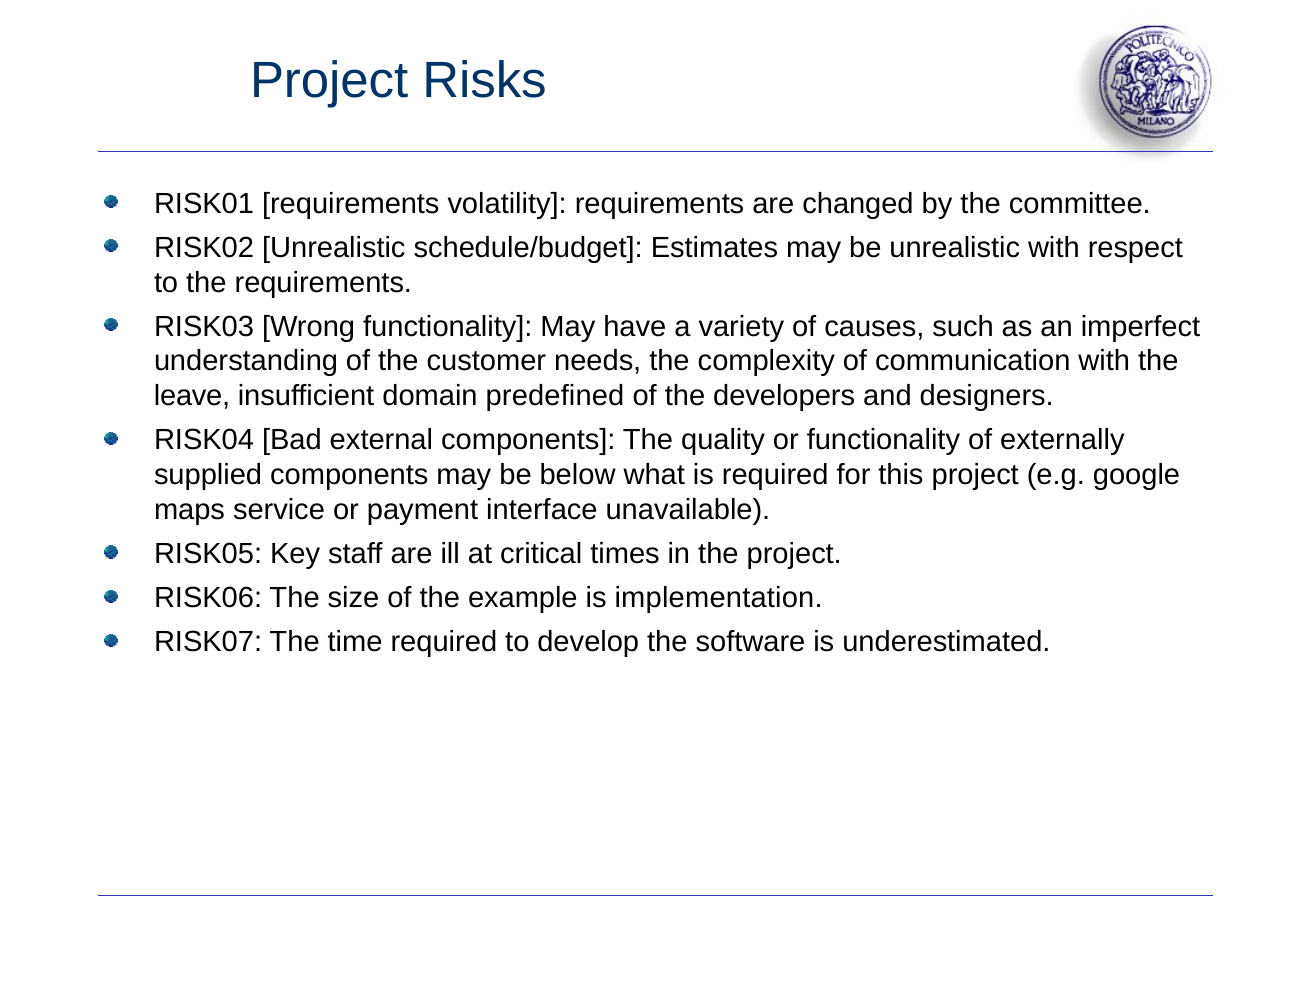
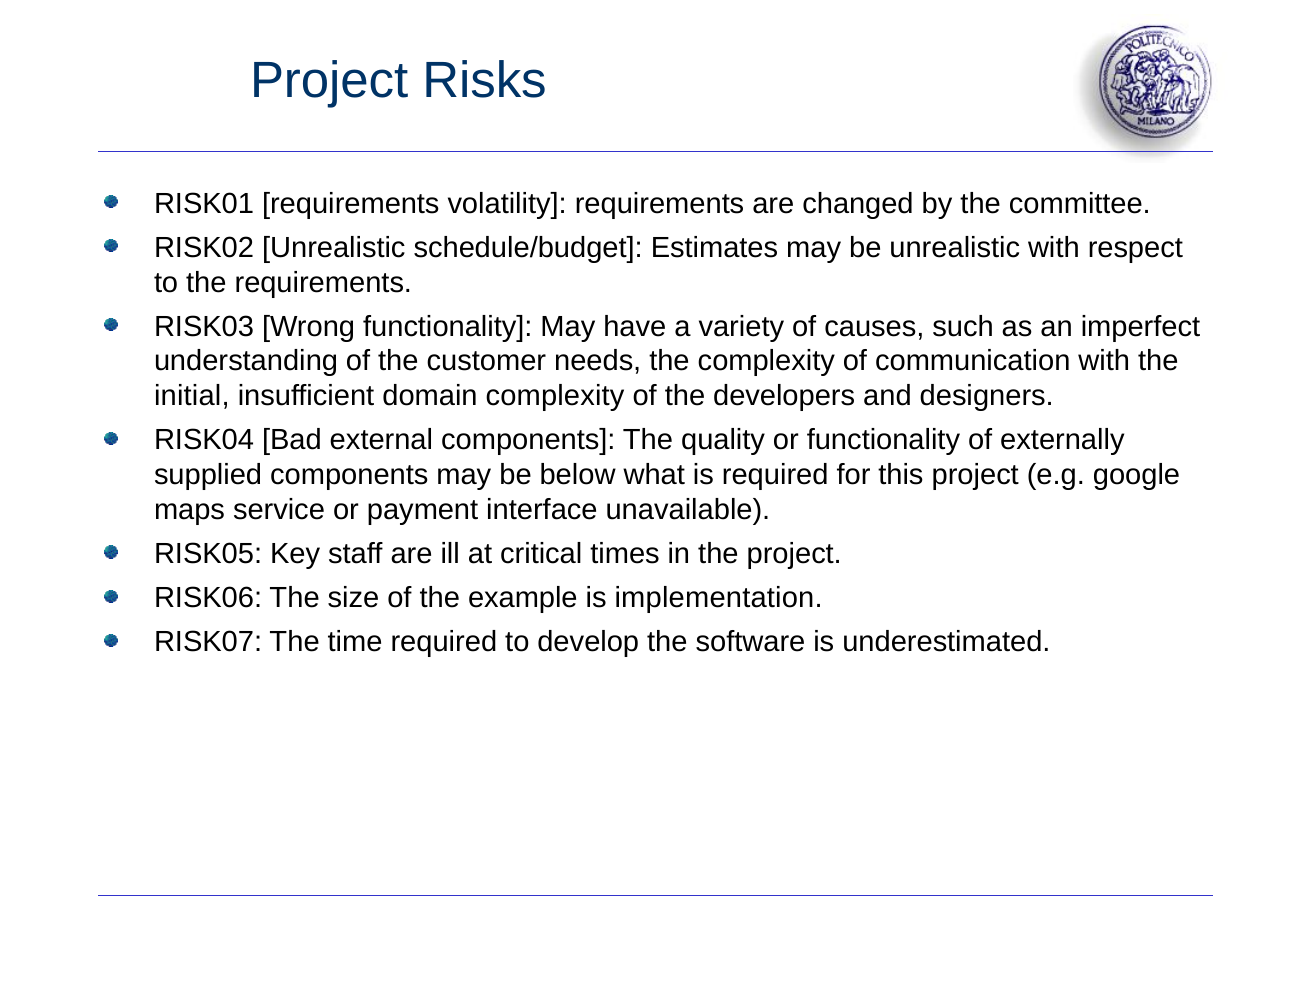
leave: leave -> initial
domain predefined: predefined -> complexity
